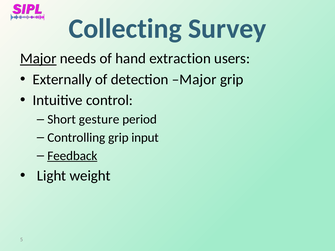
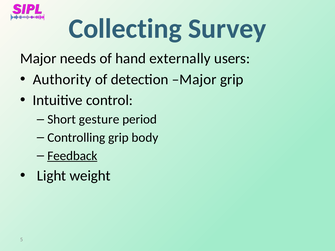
Major at (38, 59) underline: present -> none
extraction: extraction -> externally
Externally: Externally -> Authority
input: input -> body
